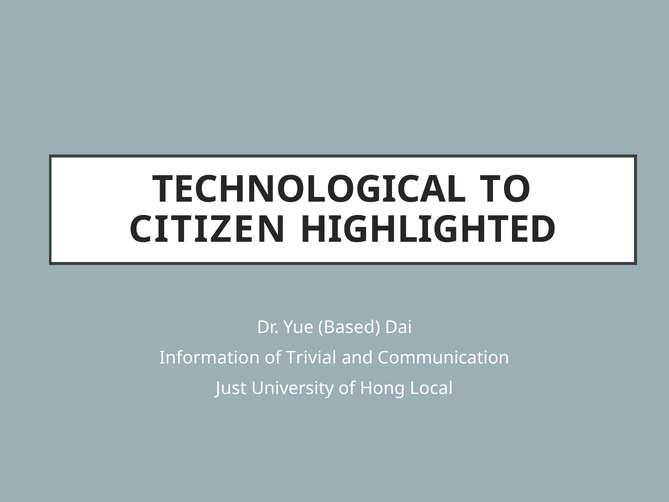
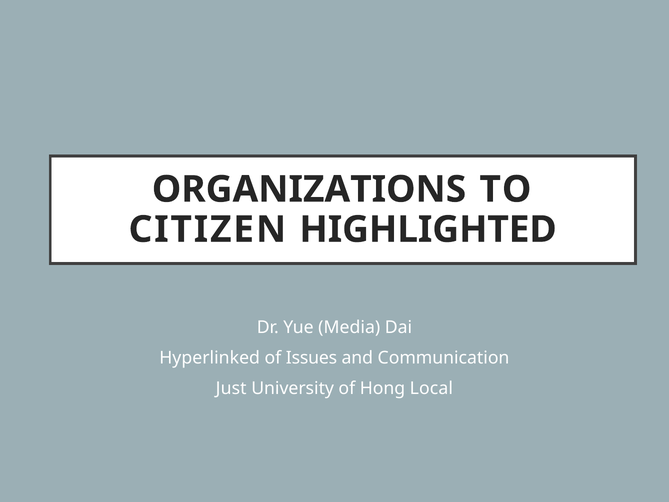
TECHNOLOGICAL: TECHNOLOGICAL -> ORGANIZATIONS
Based: Based -> Media
Information: Information -> Hyperlinked
Trivial: Trivial -> Issues
